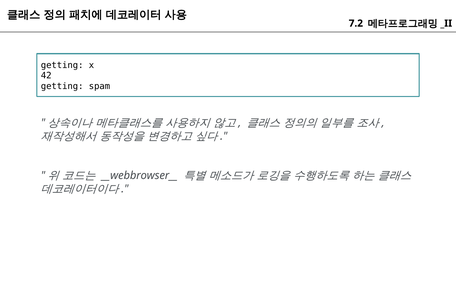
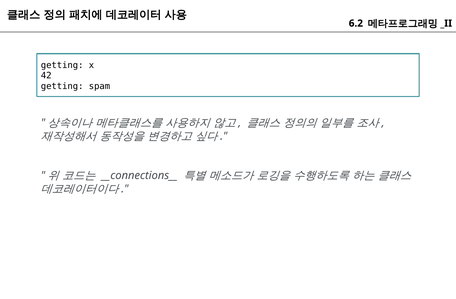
7.2: 7.2 -> 6.2
__webbrowser__: __webbrowser__ -> __connections__
